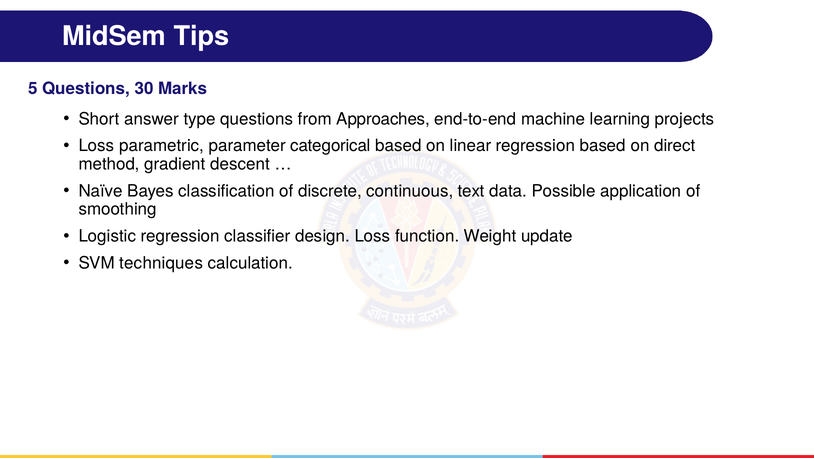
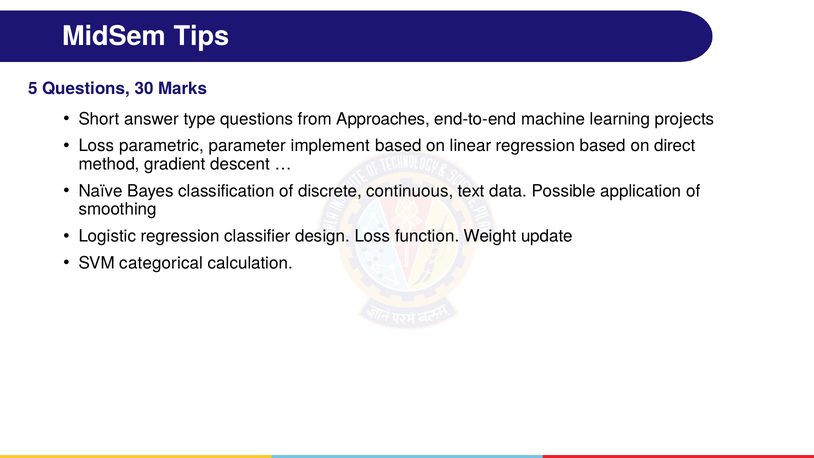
categorical: categorical -> implement
techniques: techniques -> categorical
